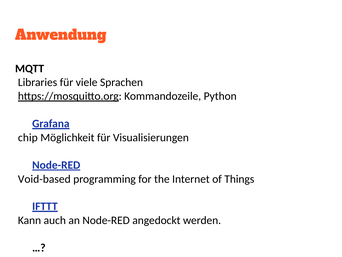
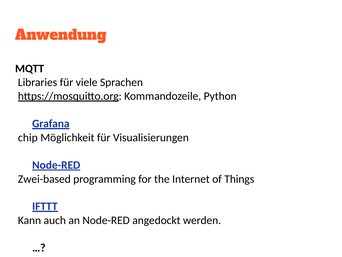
Void-based: Void-based -> Zwei-based
